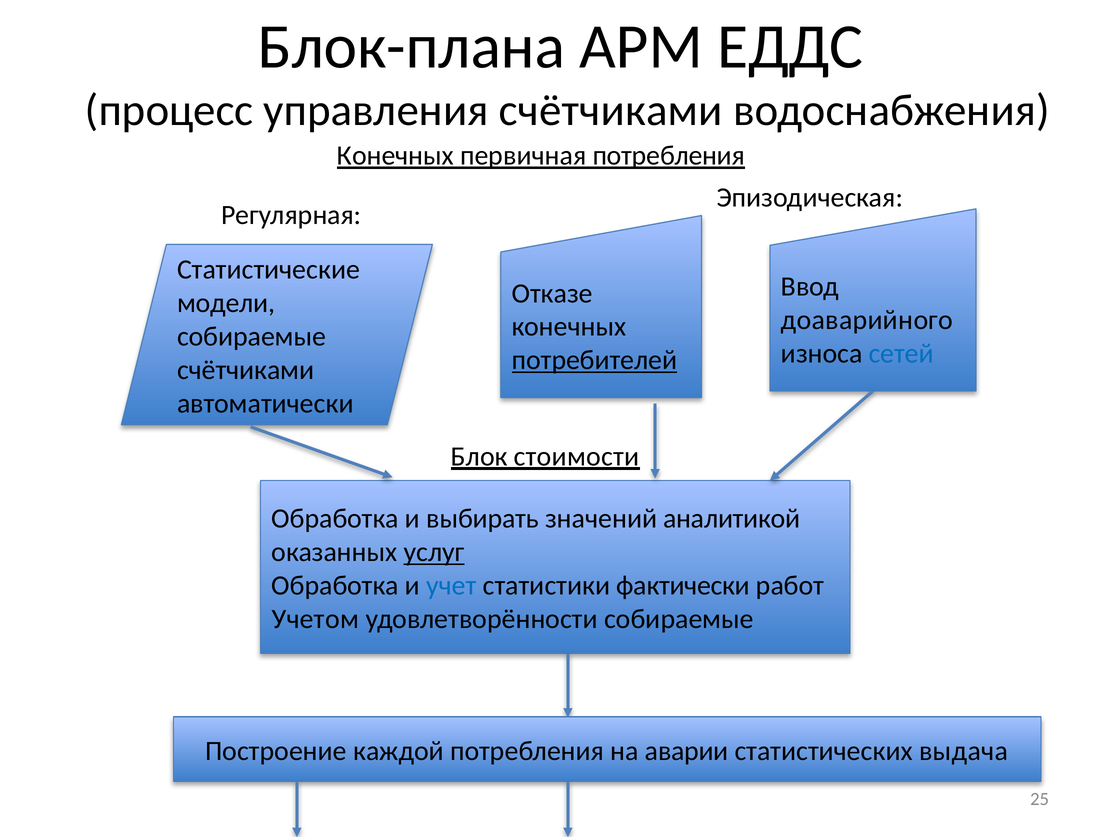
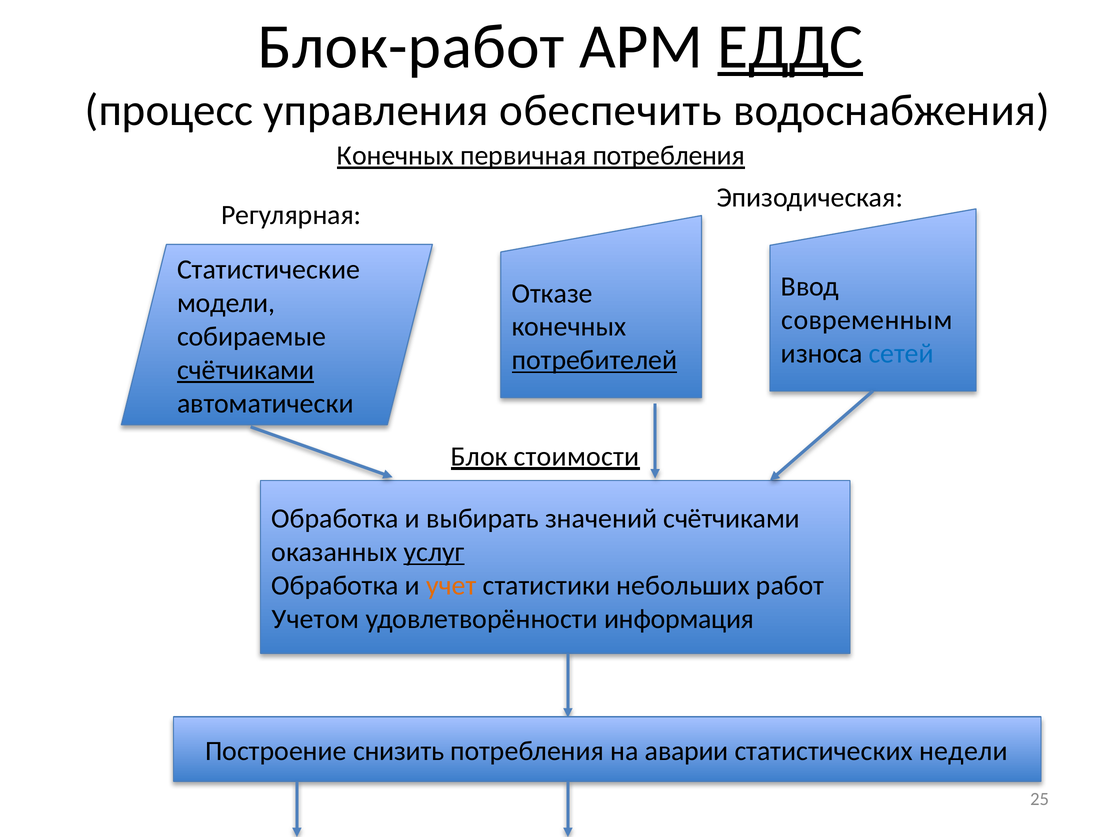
Блок-плана: Блок-плана -> Блок-работ
ЕДДС underline: none -> present
управления счётчиками: счётчиками -> обеспечить
доаварийного: доаварийного -> современным
счётчиками at (246, 370) underline: none -> present
значений аналитикой: аналитикой -> счётчиками
учет colour: blue -> orange
фактически: фактически -> небольших
удовлетворённости собираемые: собираемые -> информация
каждой: каждой -> снизить
выдача: выдача -> недели
